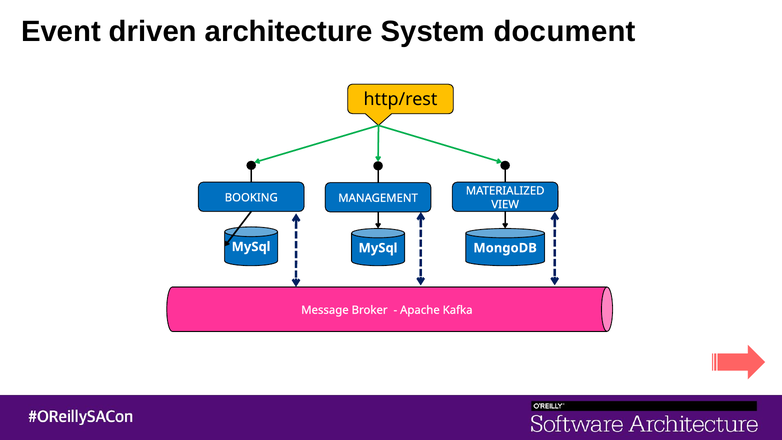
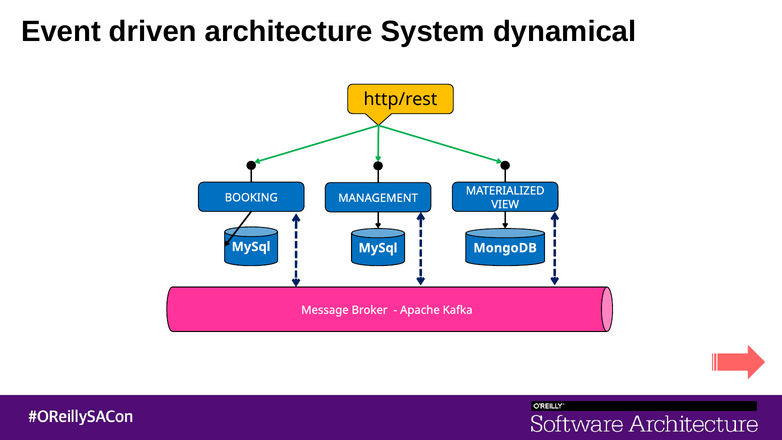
document: document -> dynamical
